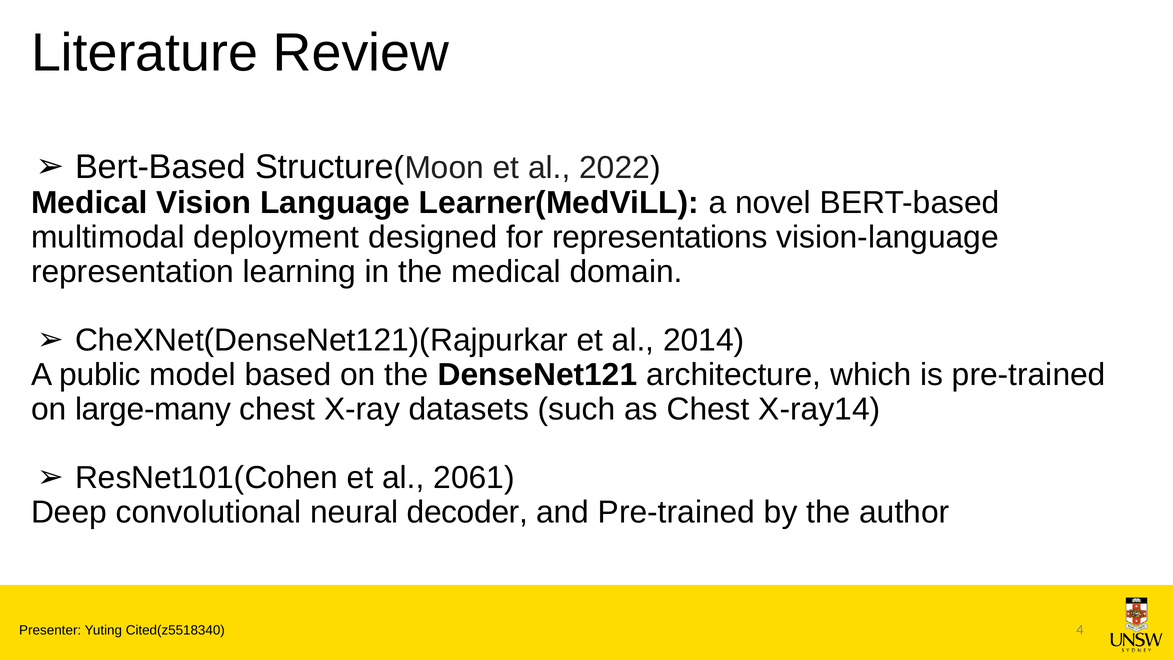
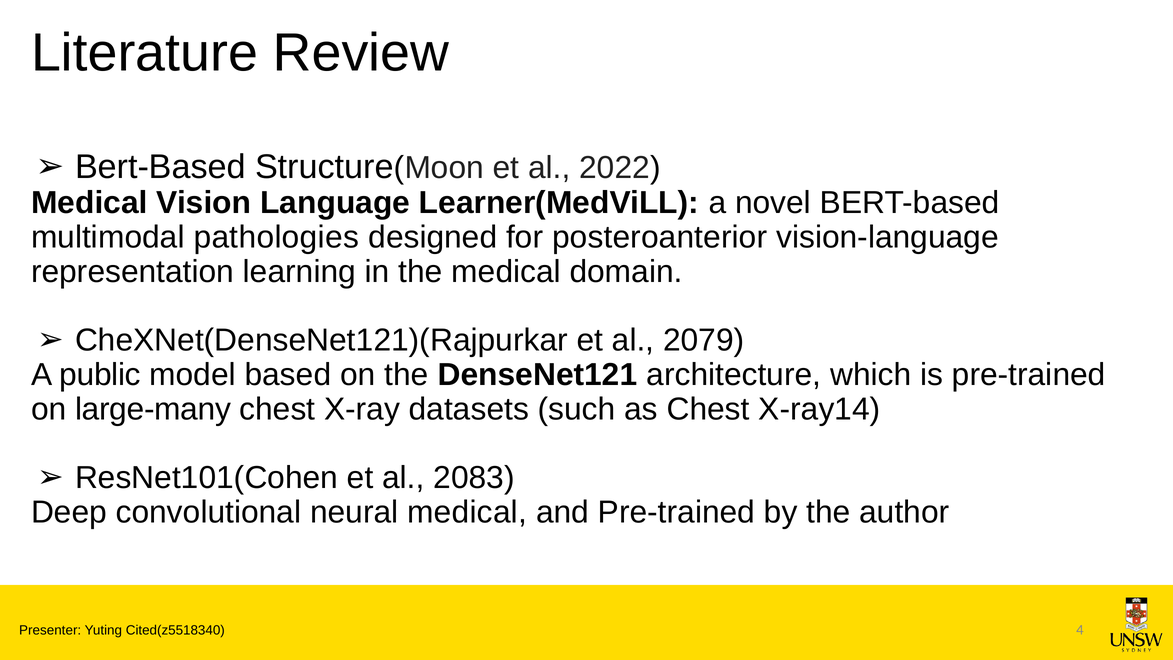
deployment: deployment -> pathologies
representations: representations -> posteroanterior
2014: 2014 -> 2079
2061: 2061 -> 2083
neural decoder: decoder -> medical
